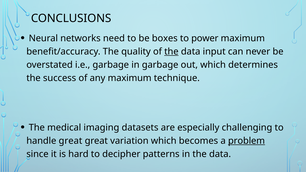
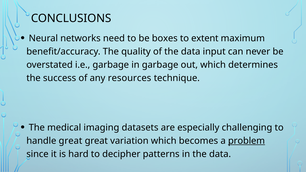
power: power -> extent
the at (171, 52) underline: present -> none
any maximum: maximum -> resources
